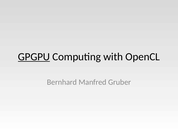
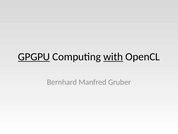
with underline: none -> present
